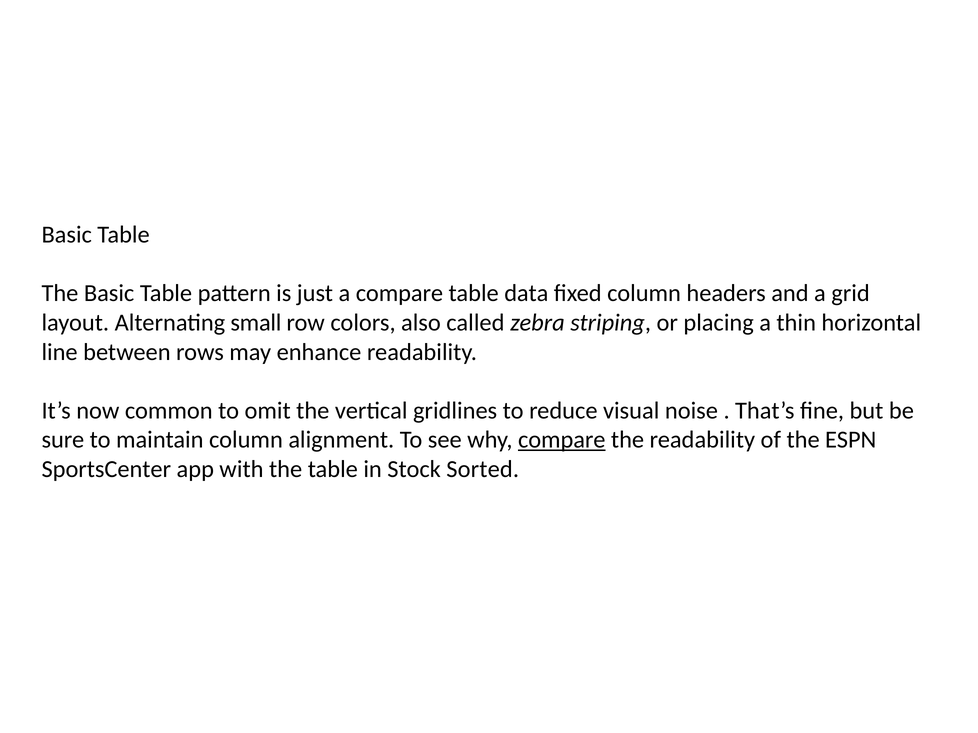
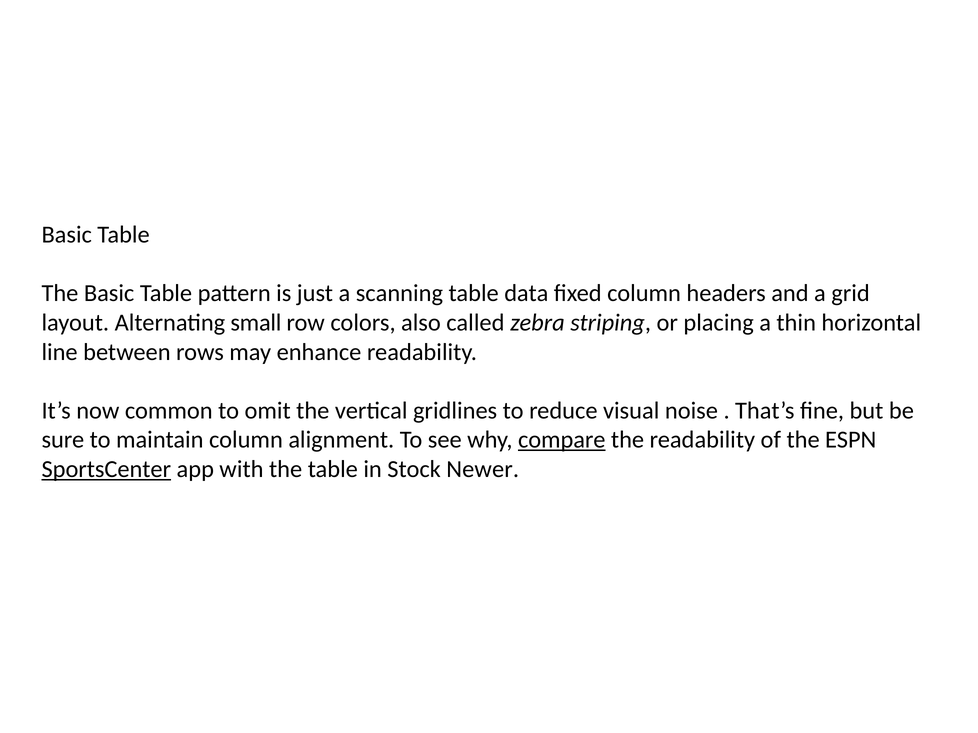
a compare: compare -> scanning
SportsCenter underline: none -> present
Sorted: Sorted -> Newer
